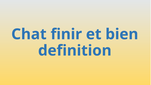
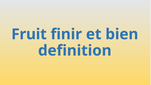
Chat: Chat -> Fruit
